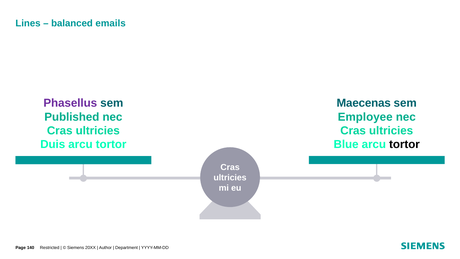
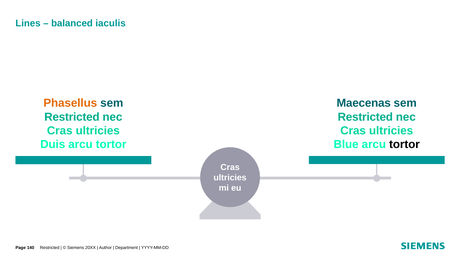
emails: emails -> iaculis
Phasellus colour: purple -> orange
Published at (72, 117): Published -> Restricted
Employee at (365, 117): Employee -> Restricted
